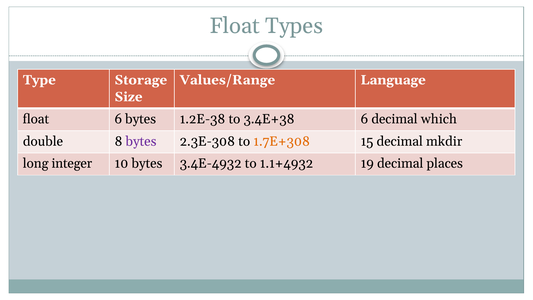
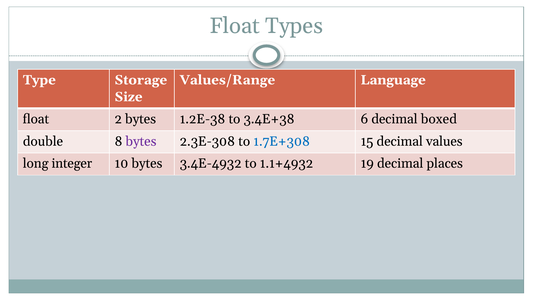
float 6: 6 -> 2
which: which -> boxed
1.7E+308 colour: orange -> blue
mkdir: mkdir -> values
